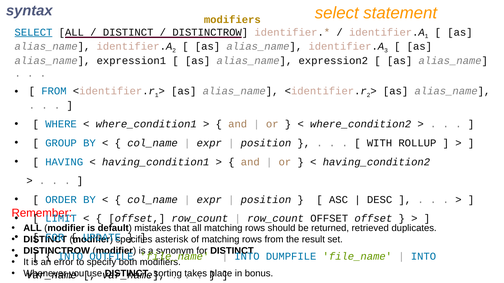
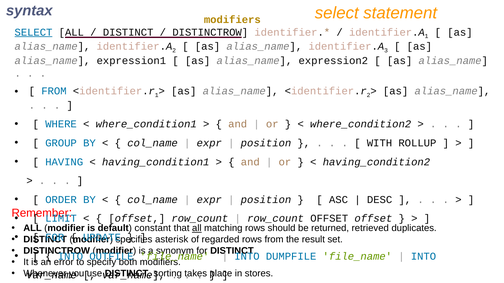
mistakes: mistakes -> constant
all at (197, 229) underline: none -> present
of matching: matching -> regarded
bonus: bonus -> stores
